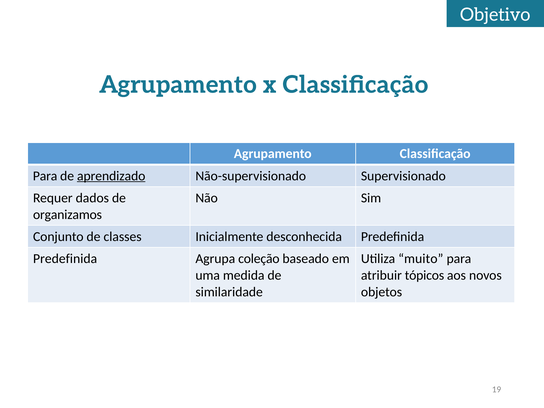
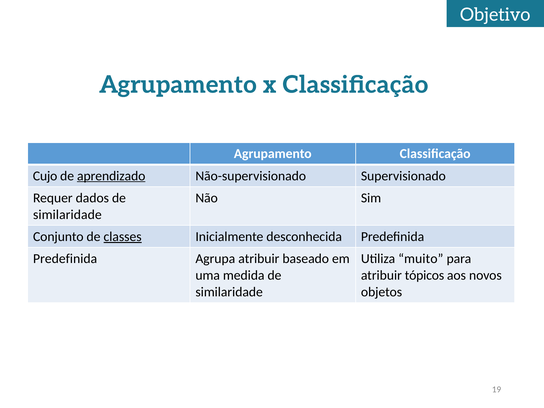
Para at (45, 176): Para -> Cujo
organizamos at (67, 215): organizamos -> similaridade
classes underline: none -> present
Agrupa coleção: coleção -> atribuir
